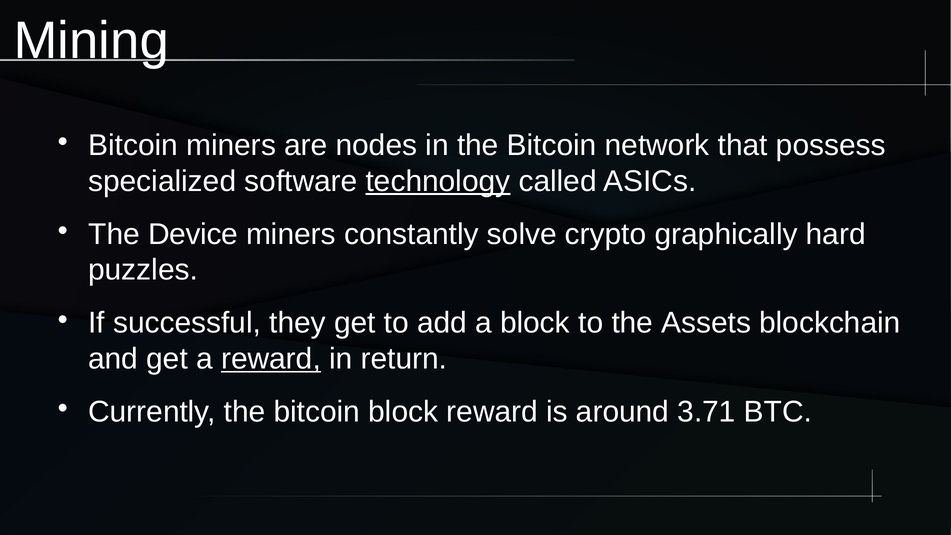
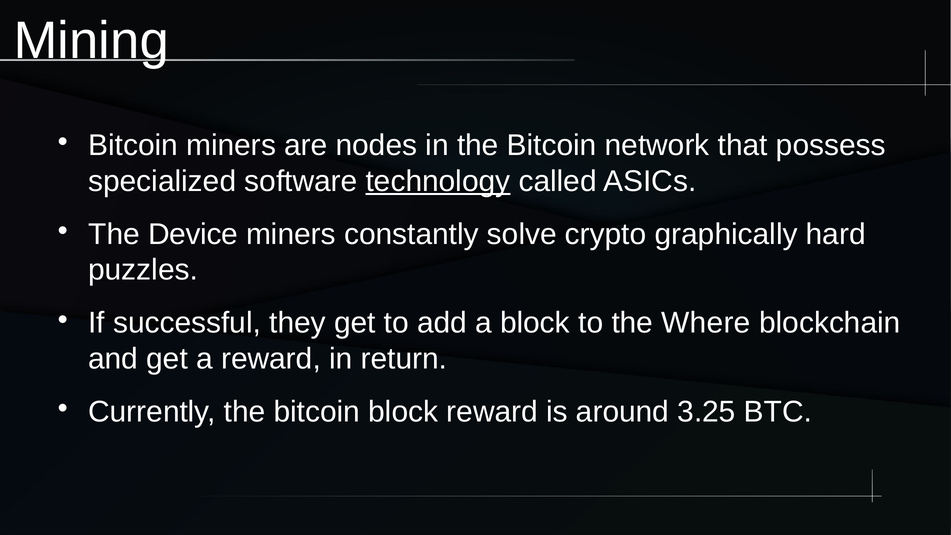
Assets: Assets -> Where
reward at (271, 359) underline: present -> none
3.71: 3.71 -> 3.25
